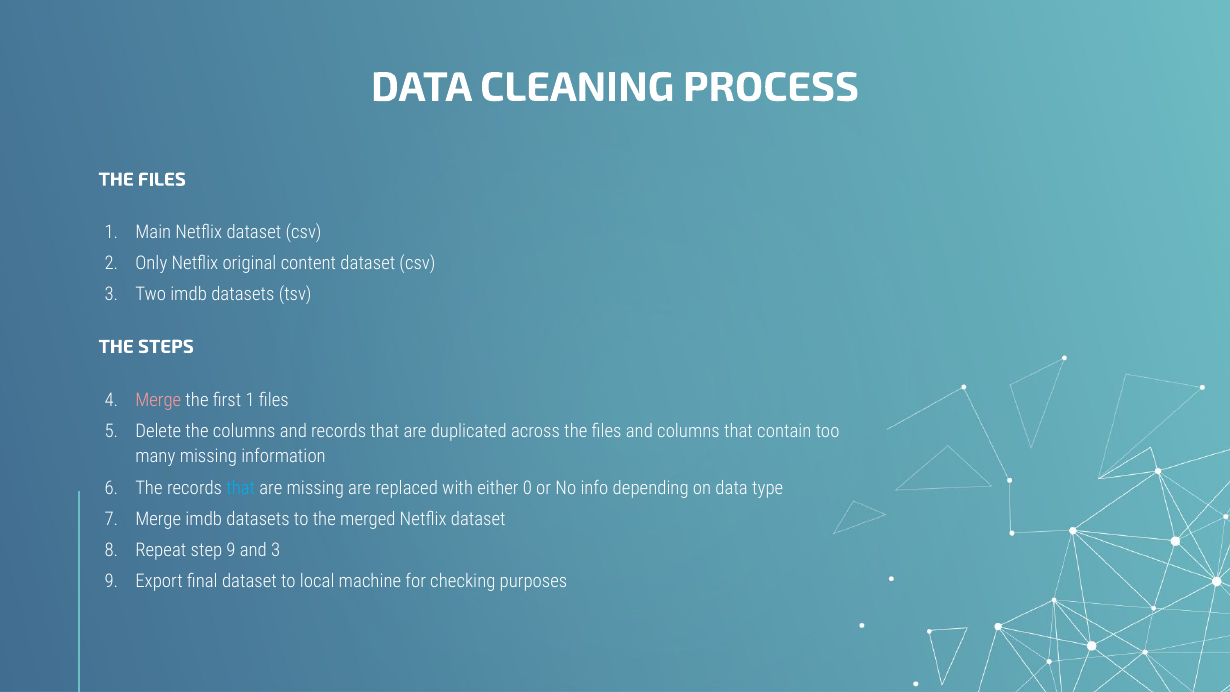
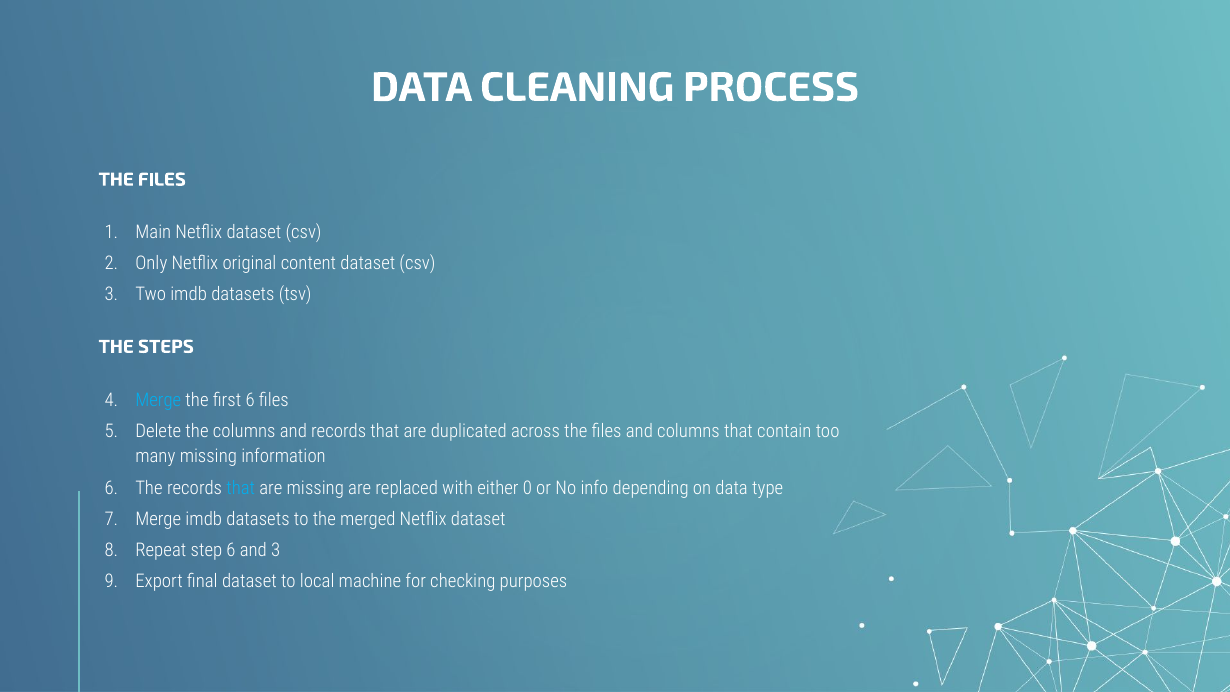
Merge at (158, 400) colour: pink -> light blue
first 1: 1 -> 6
step 9: 9 -> 6
